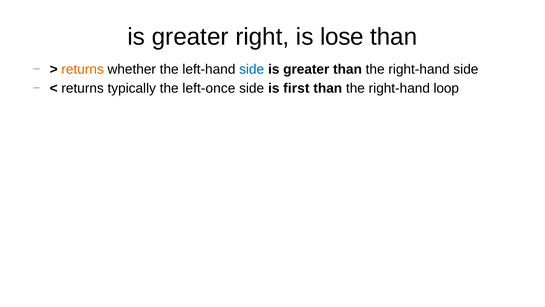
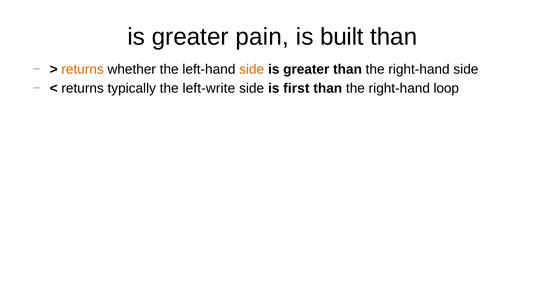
right: right -> pain
lose: lose -> built
side at (252, 69) colour: blue -> orange
left-once: left-once -> left-write
